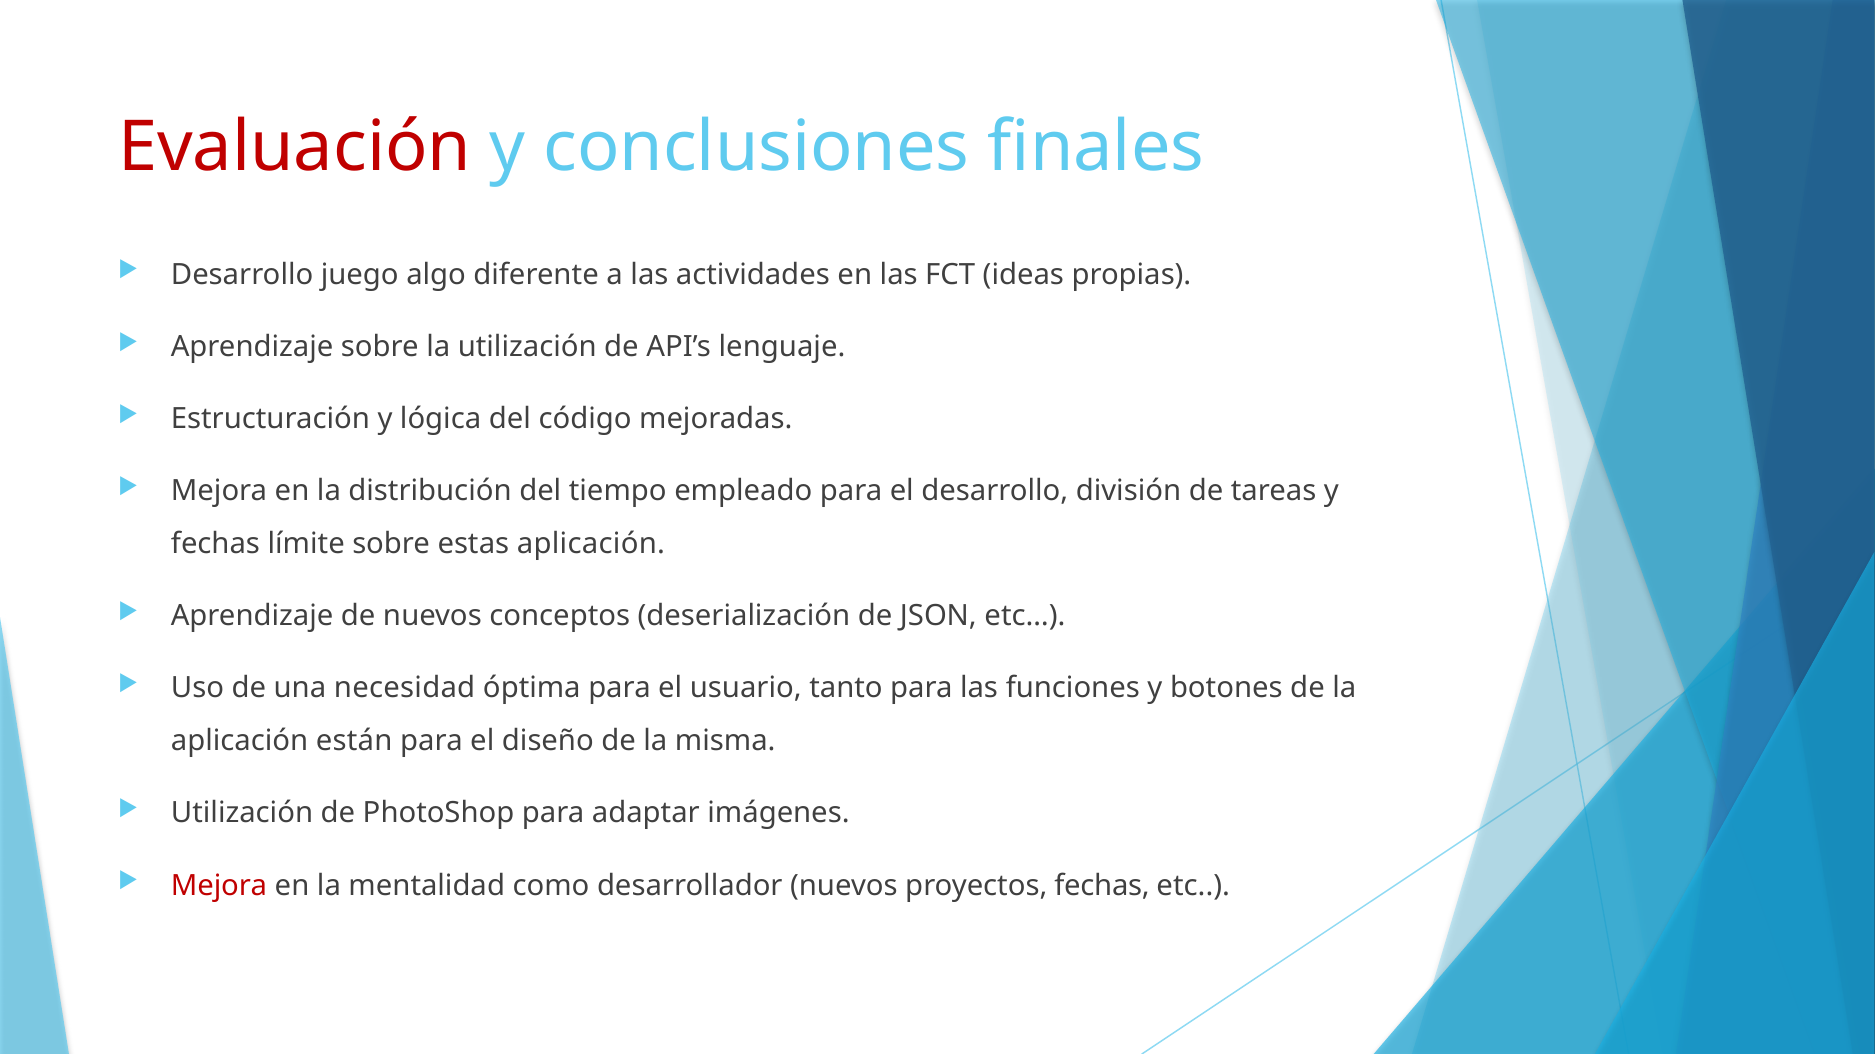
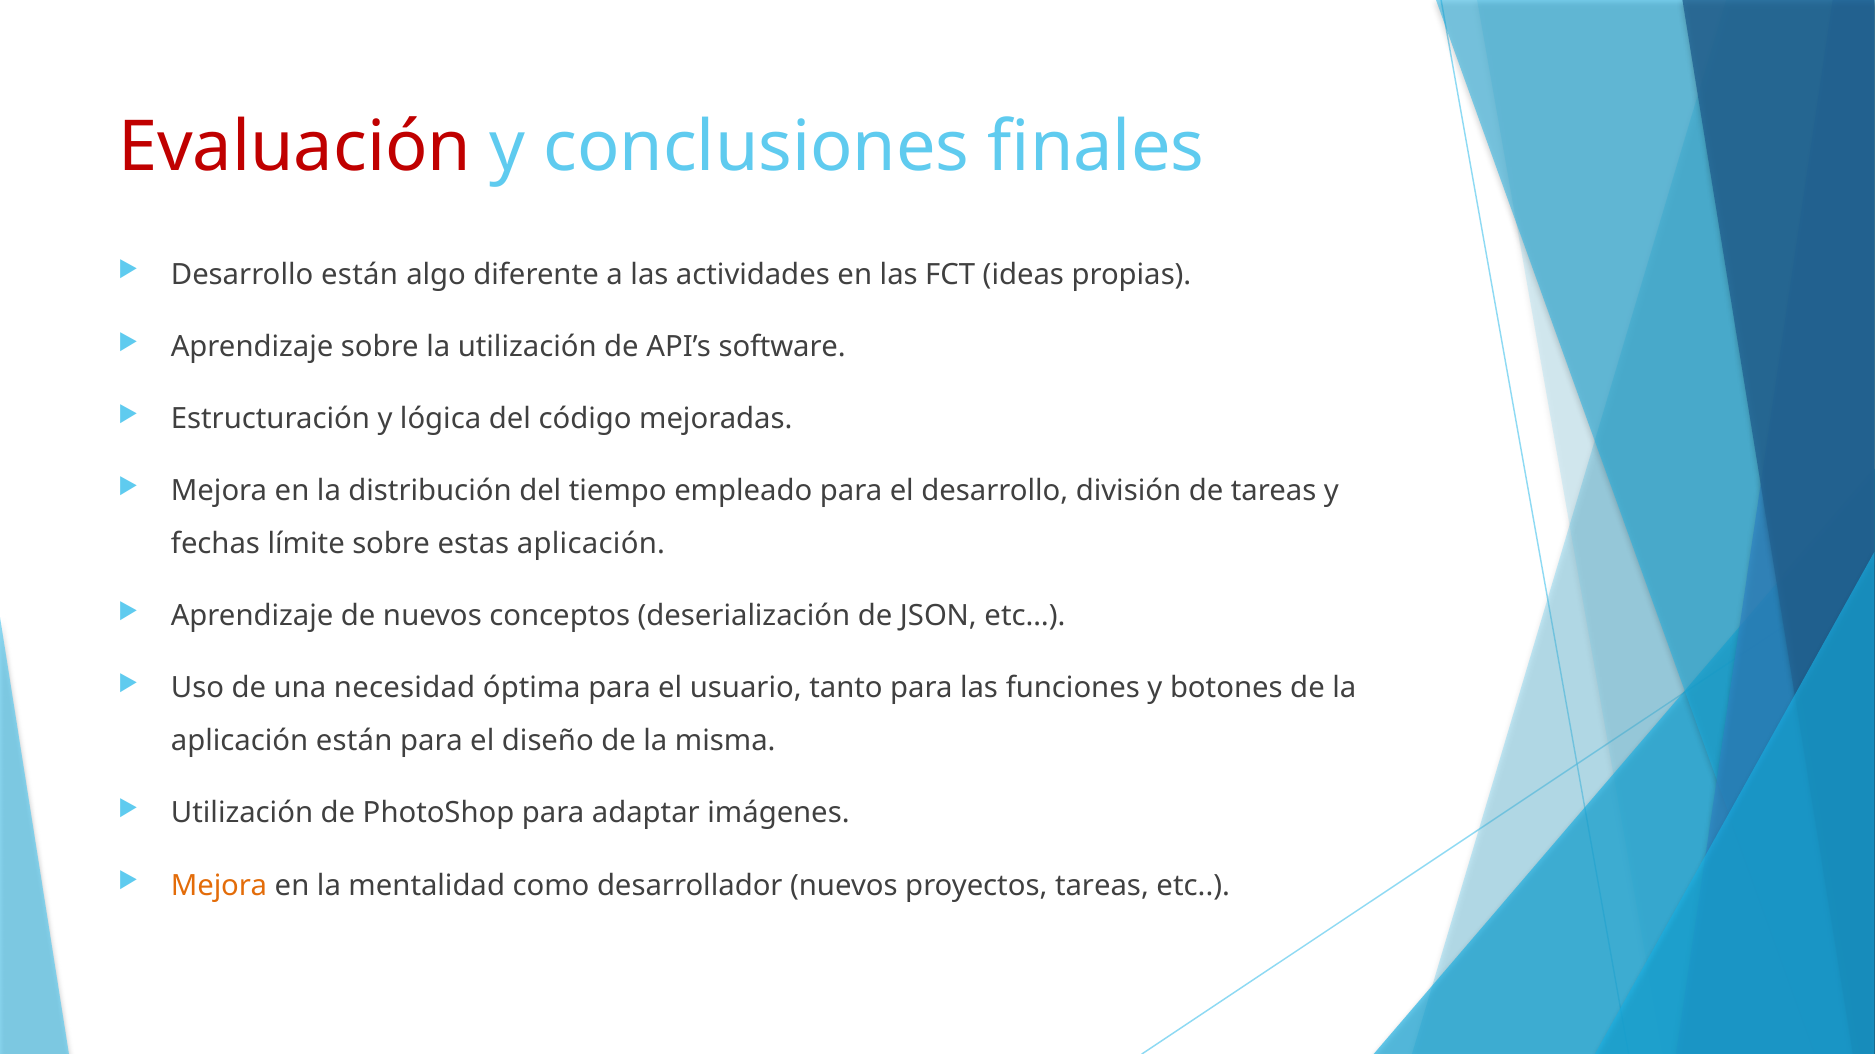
Desarrollo juego: juego -> están
lenguaje: lenguaje -> software
Mejora at (219, 886) colour: red -> orange
proyectos fechas: fechas -> tareas
